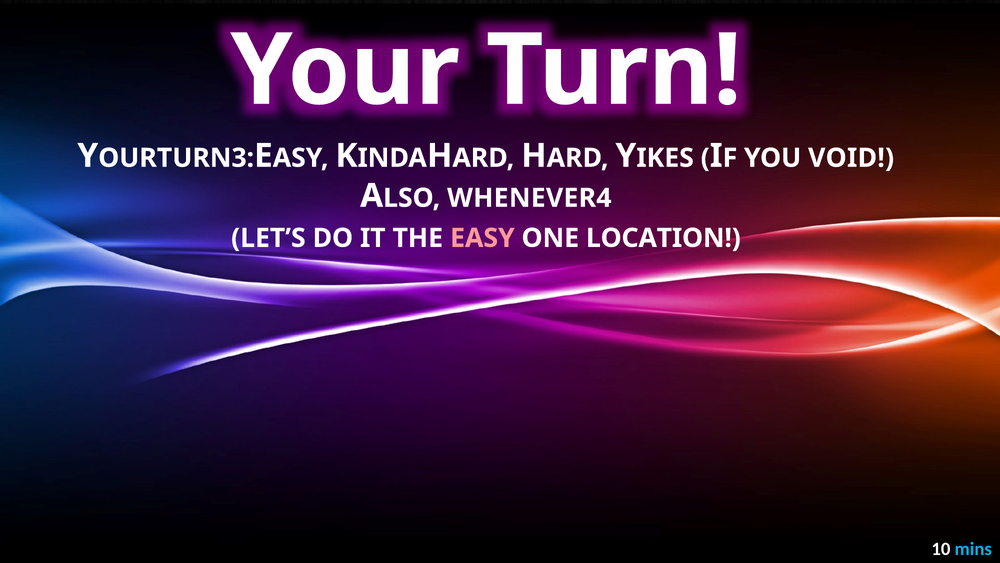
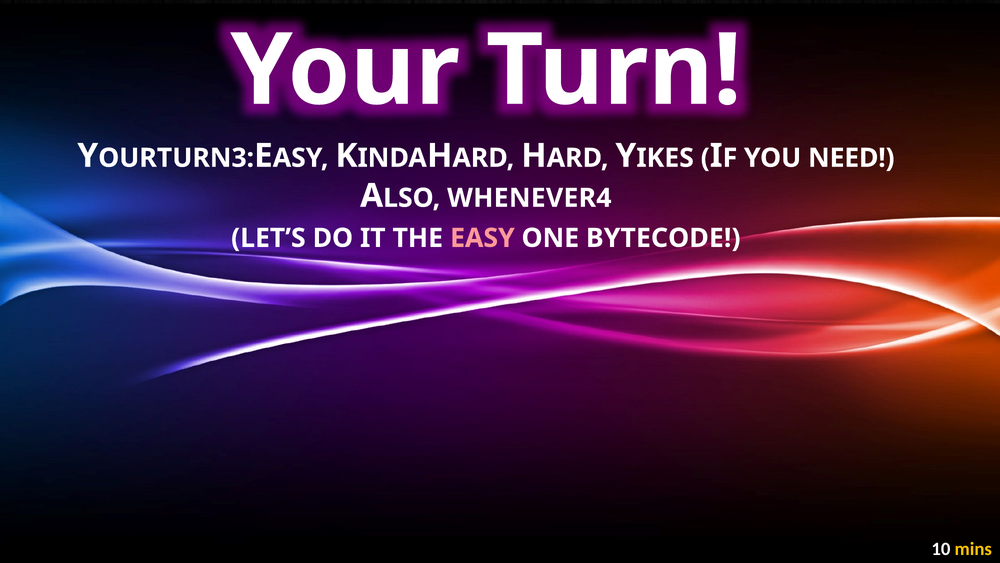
VOID: VOID -> NEED
LOCATION: LOCATION -> BYTECODE
mins colour: light blue -> yellow
